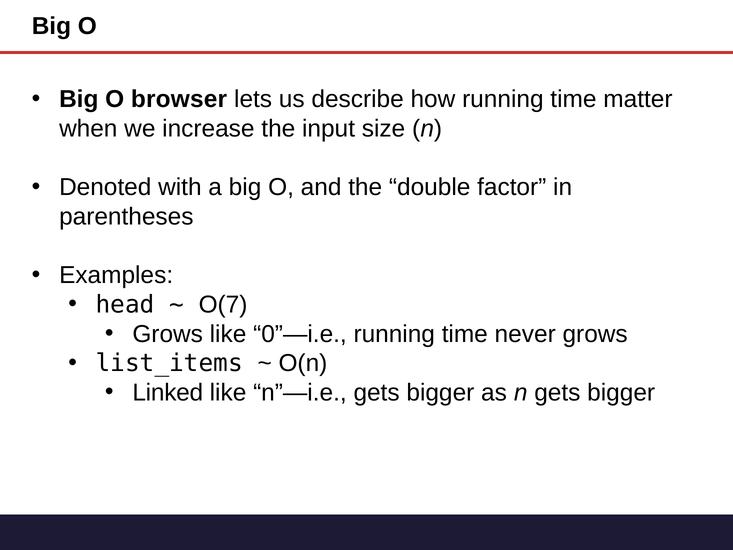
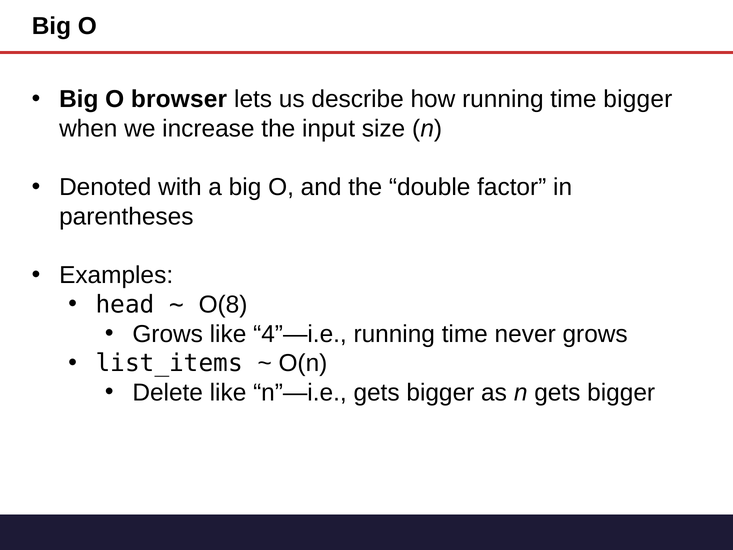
time matter: matter -> bigger
O(7: O(7 -> O(8
0”—i.e: 0”—i.e -> 4”—i.e
Linked: Linked -> Delete
